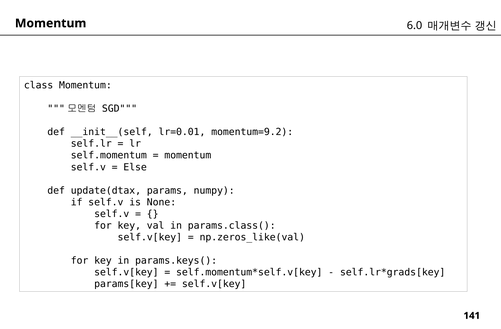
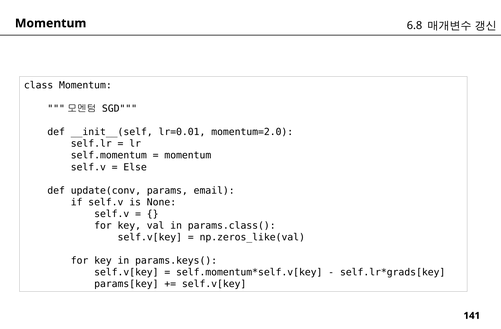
6.0: 6.0 -> 6.8
momentum=9.2: momentum=9.2 -> momentum=2.0
update(dtax: update(dtax -> update(conv
numpy: numpy -> email
